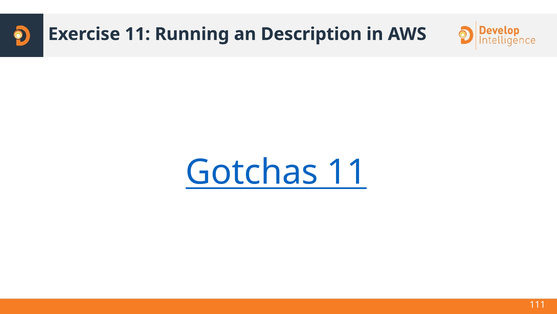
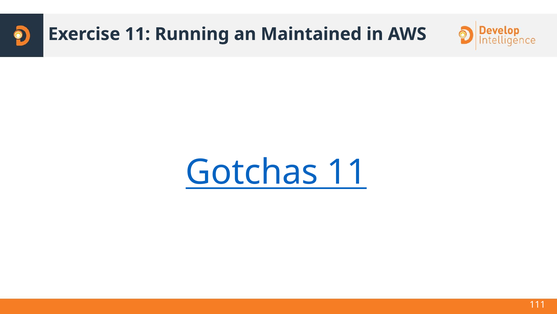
Description: Description -> Maintained
